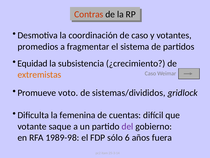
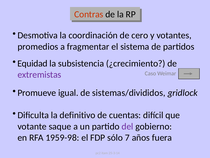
de caso: caso -> cero
extremistas colour: orange -> purple
voto: voto -> igual
femenina: femenina -> definitivo
1989-98: 1989-98 -> 1959-98
6: 6 -> 7
